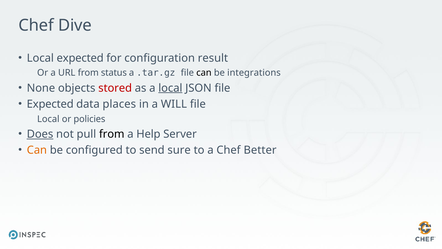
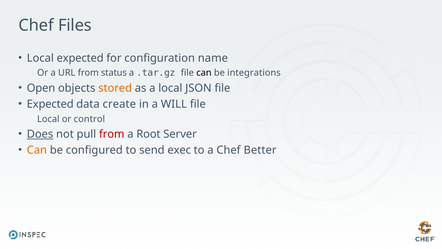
Dive: Dive -> Files
result: result -> name
None: None -> Open
stored colour: red -> orange
local at (170, 88) underline: present -> none
places: places -> create
policies: policies -> control
from at (112, 134) colour: black -> red
Help: Help -> Root
sure: sure -> exec
